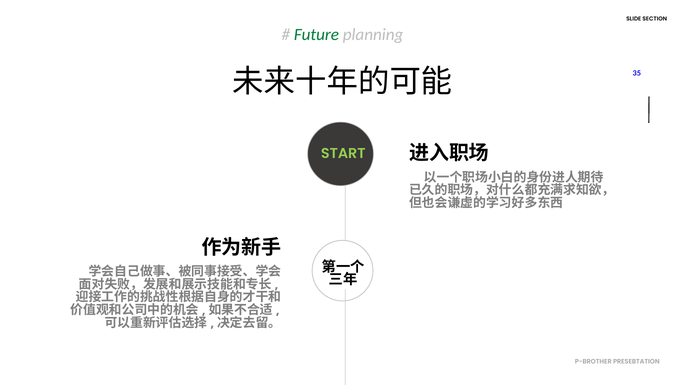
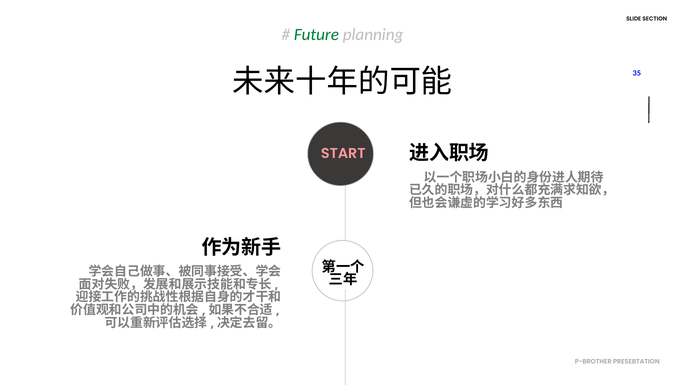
START colour: light green -> pink
